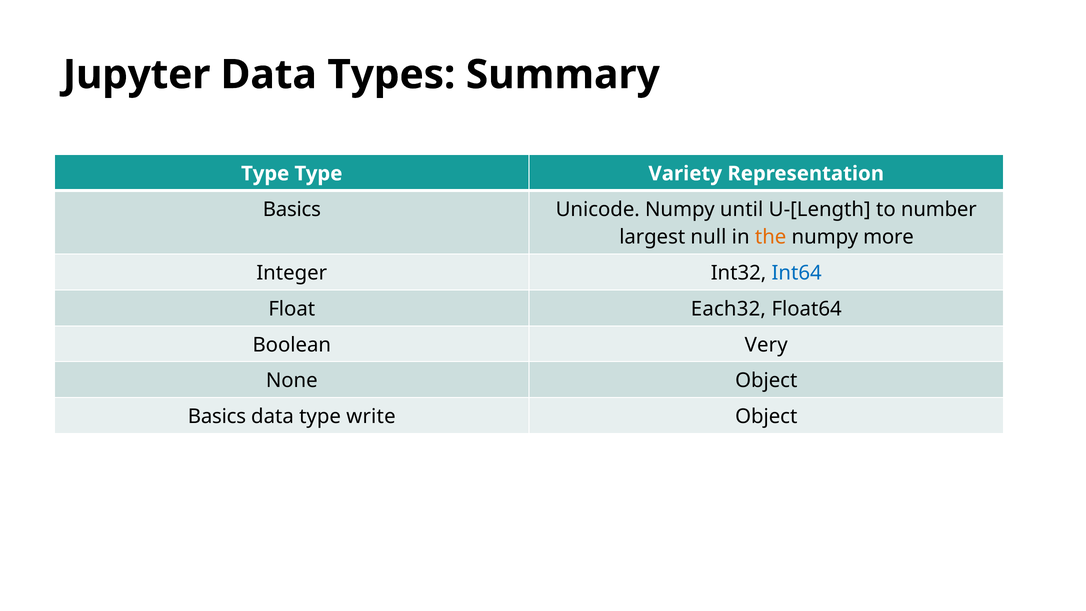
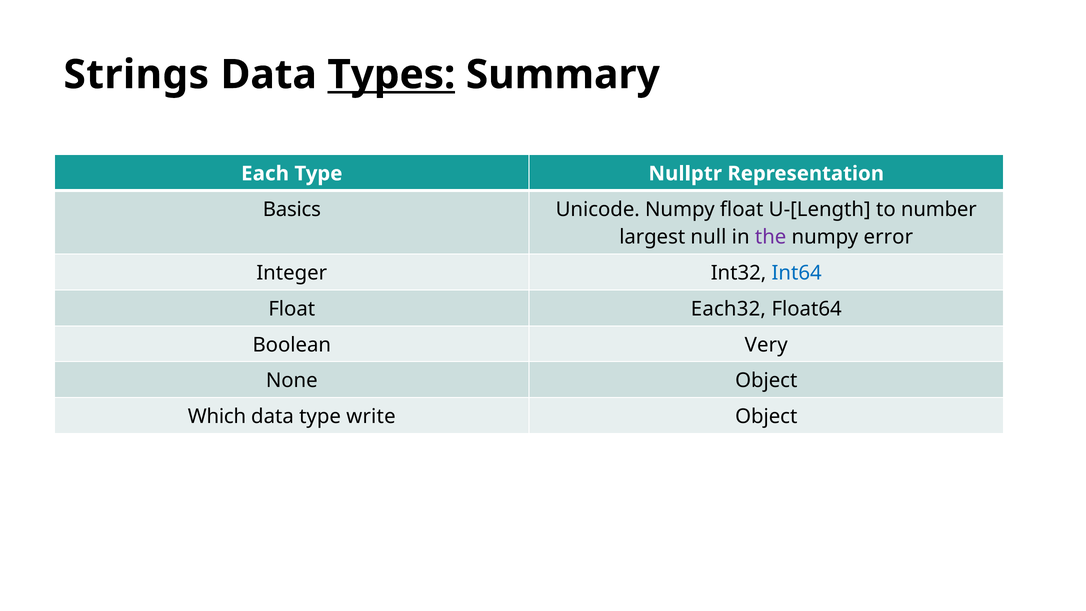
Jupyter: Jupyter -> Strings
Types underline: none -> present
Type at (265, 174): Type -> Each
Variety: Variety -> Nullptr
Numpy until: until -> float
the colour: orange -> purple
more: more -> error
Basics at (217, 417): Basics -> Which
